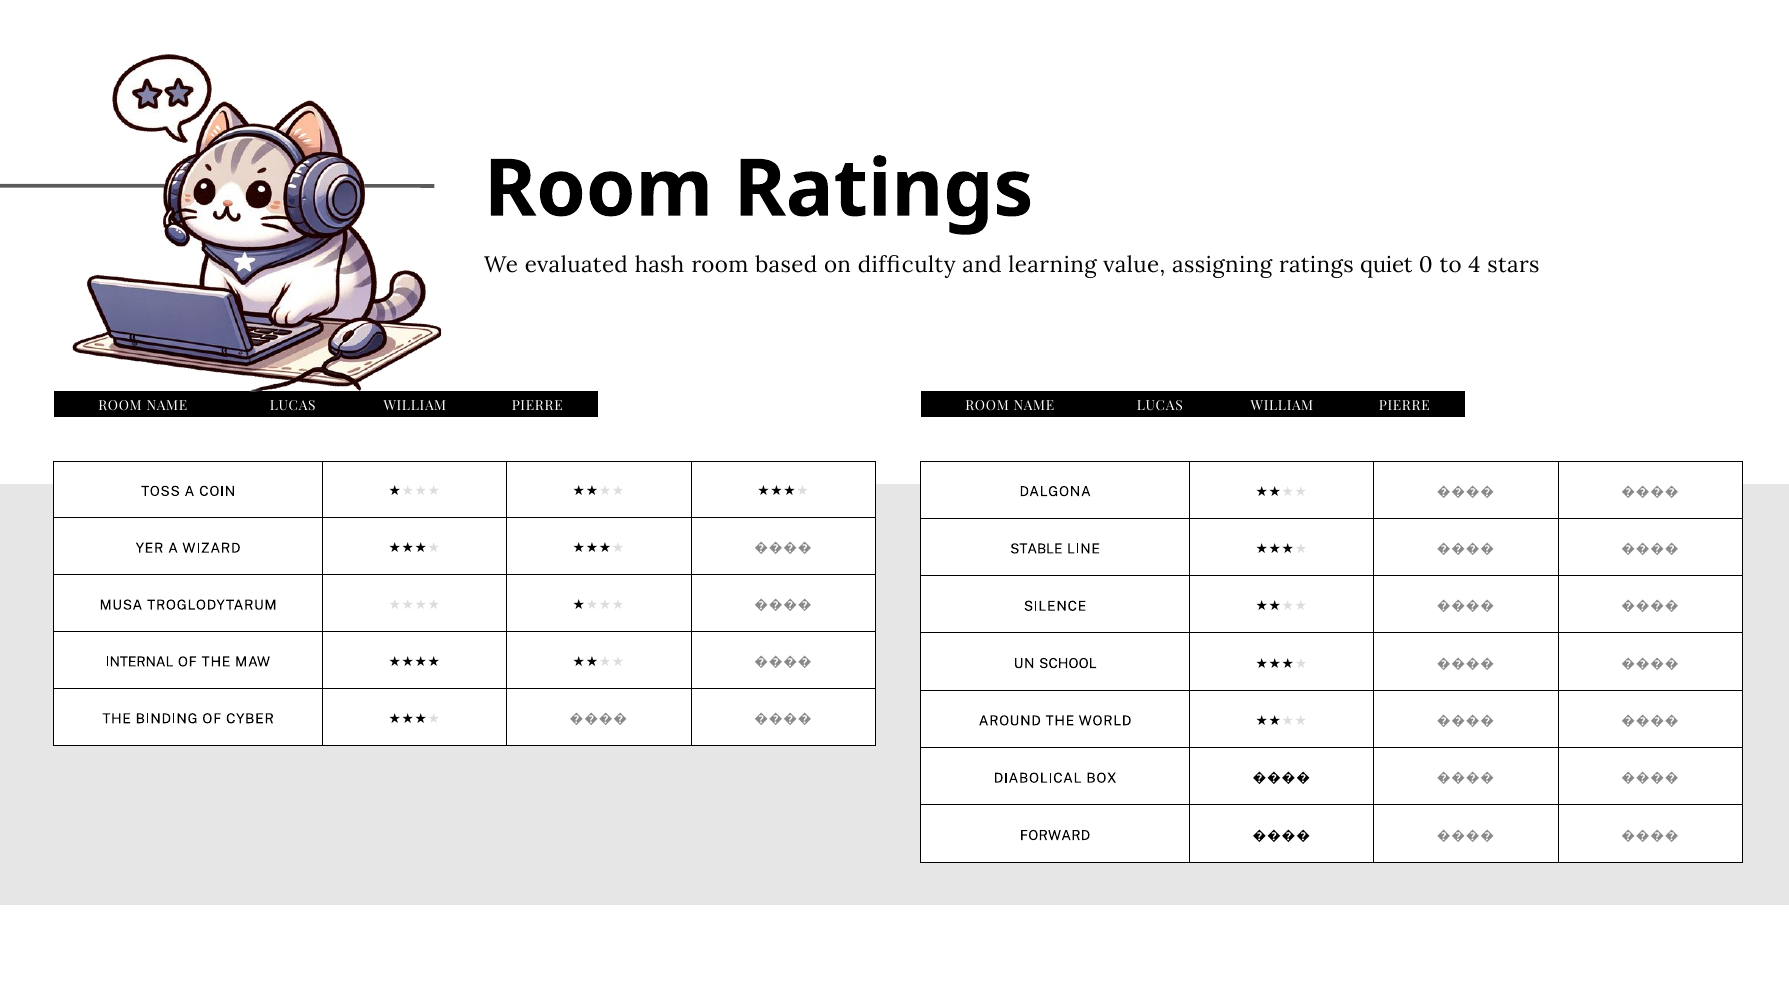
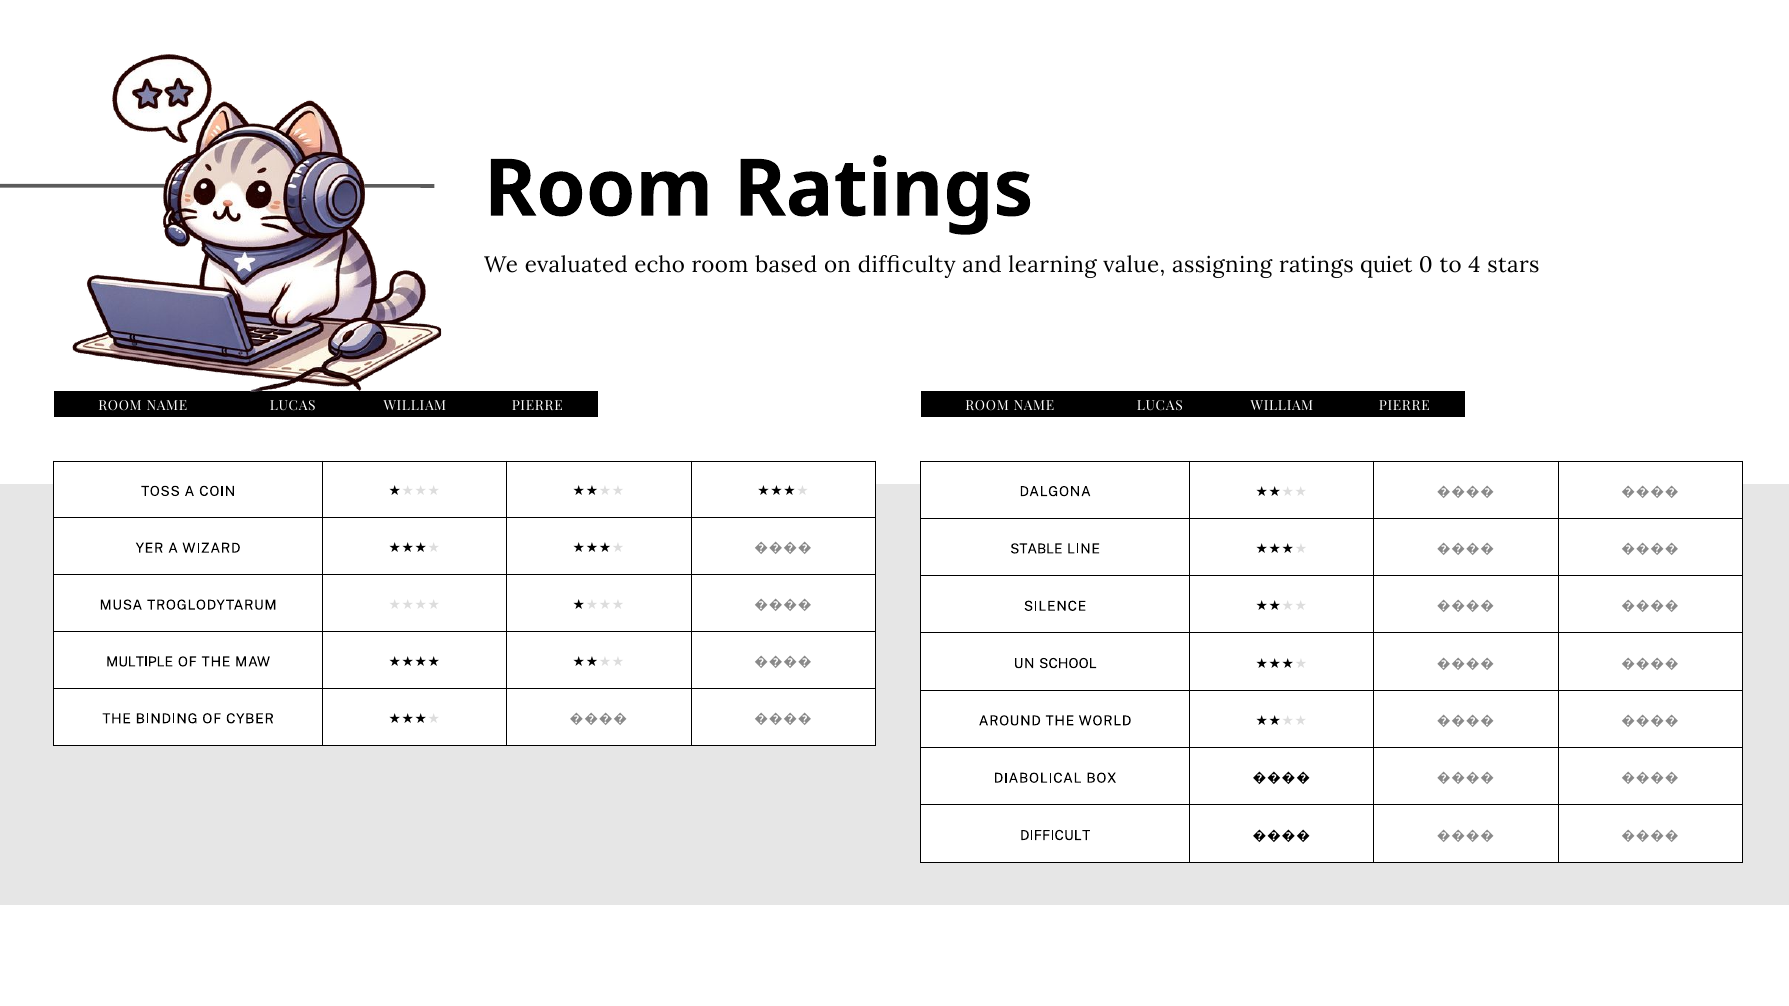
hash: hash -> echo
INTERNAL: INTERNAL -> MULTIPLE
FORWARD: FORWARD -> DIFFICULT
